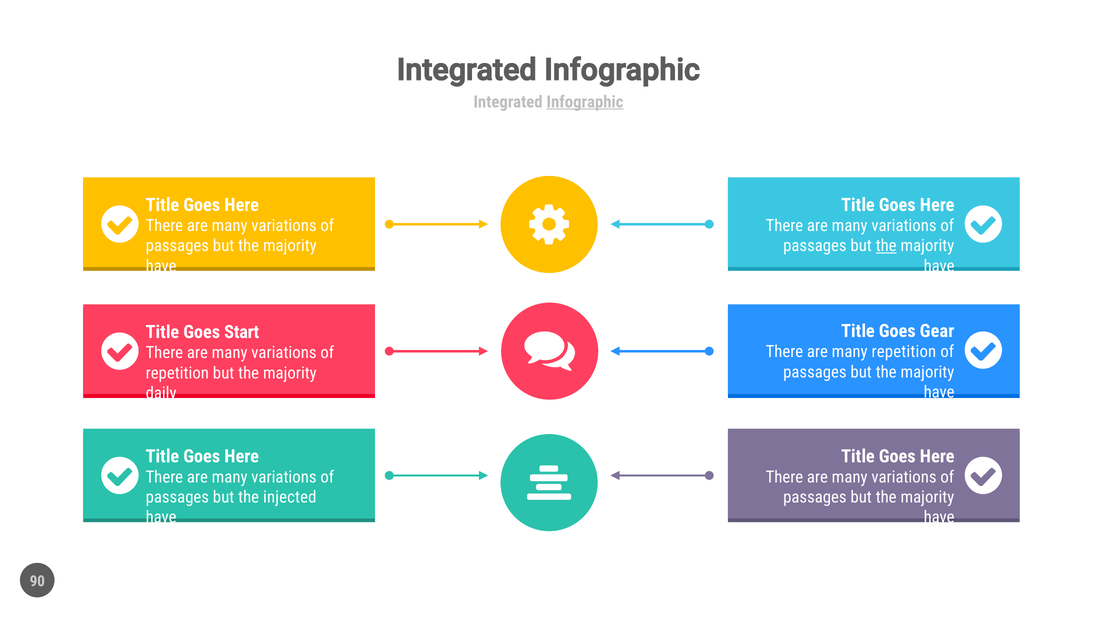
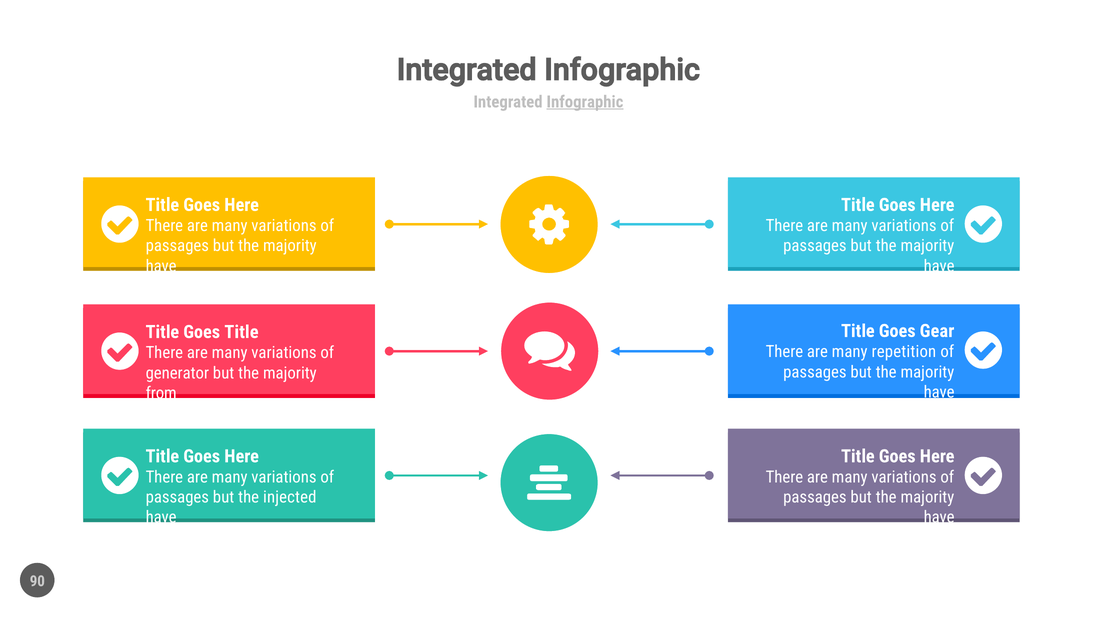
the at (886, 246) underline: present -> none
Goes Start: Start -> Title
repetition at (177, 373): repetition -> generator
daily: daily -> from
